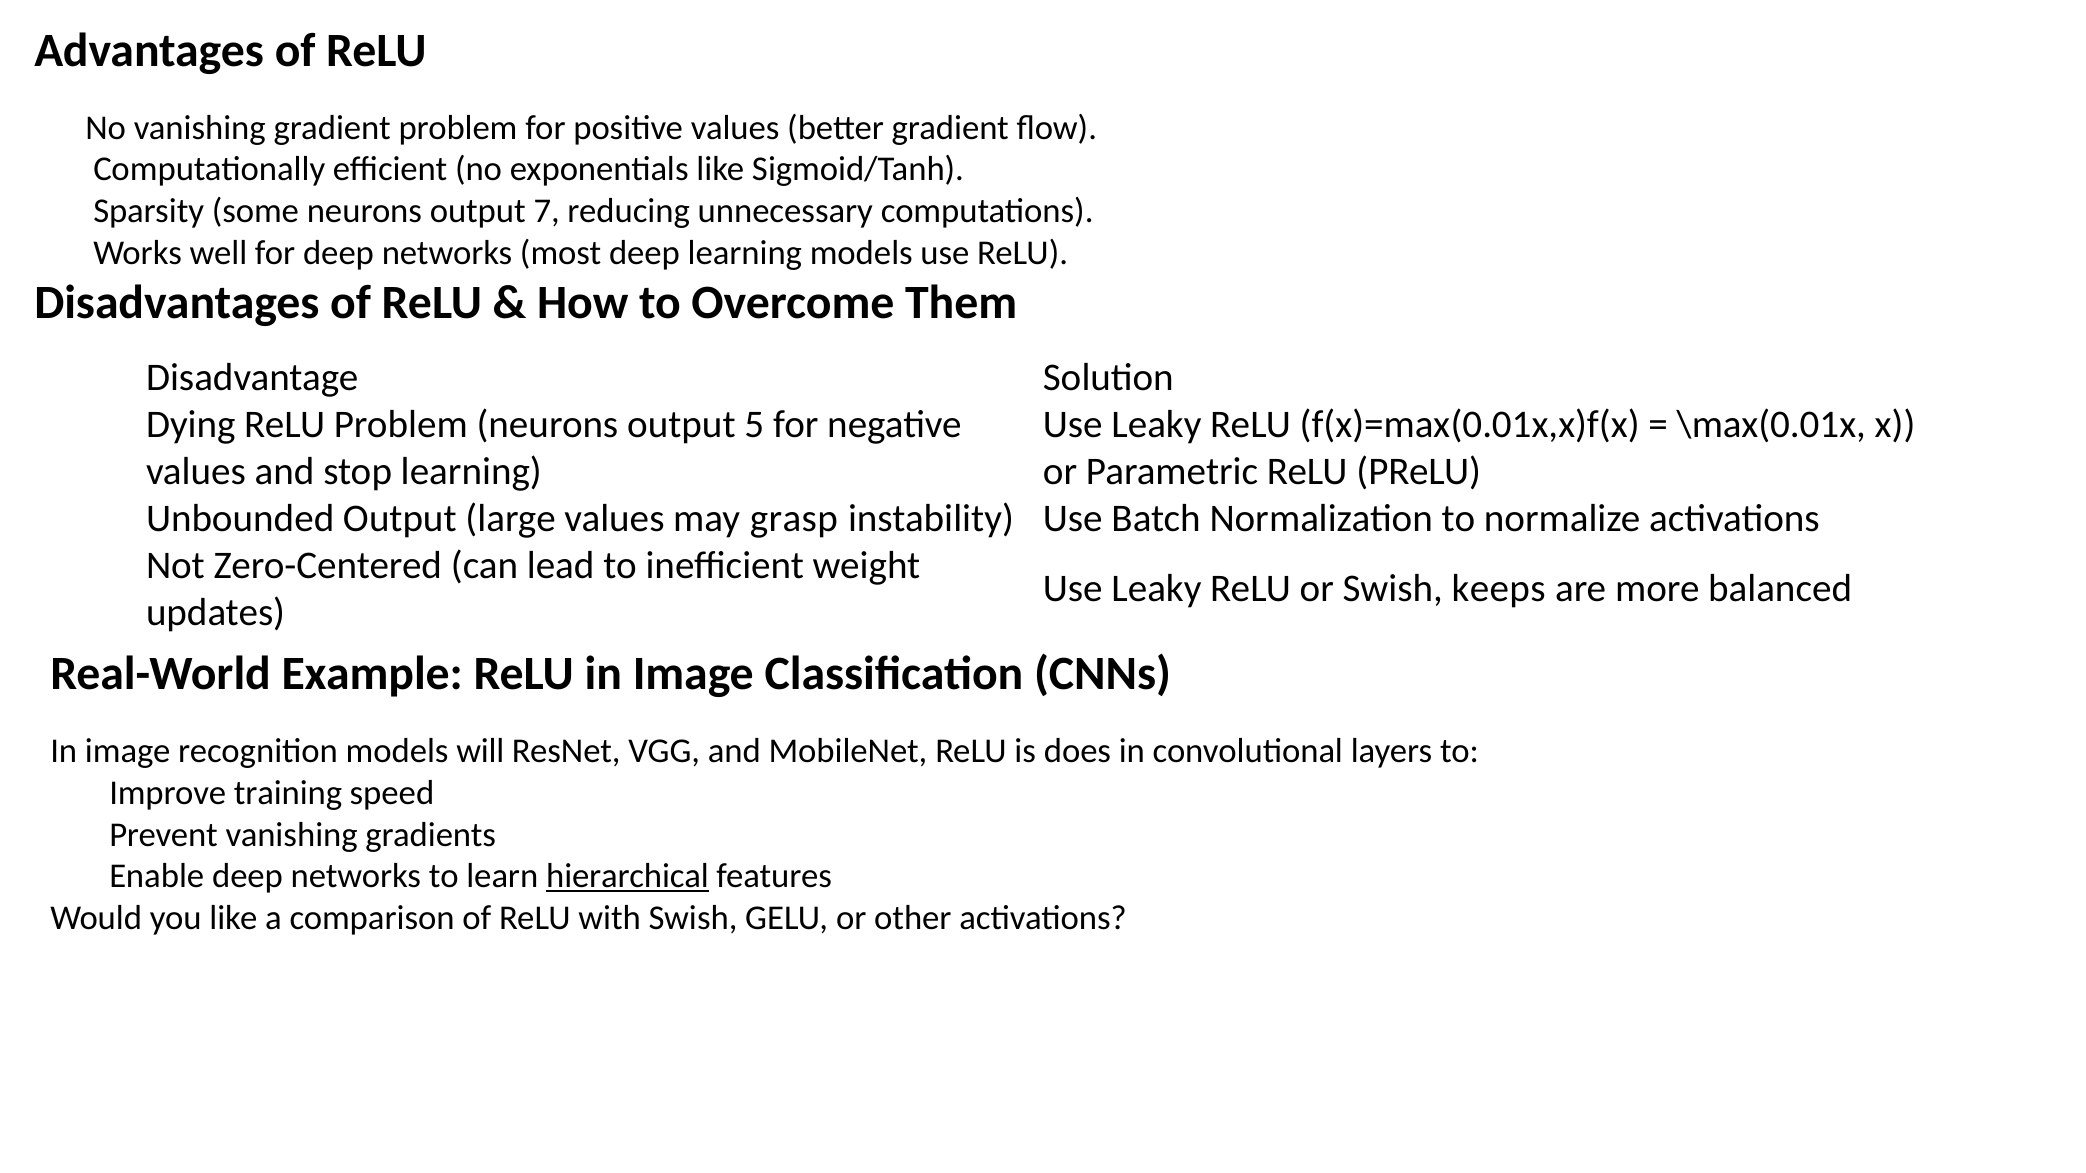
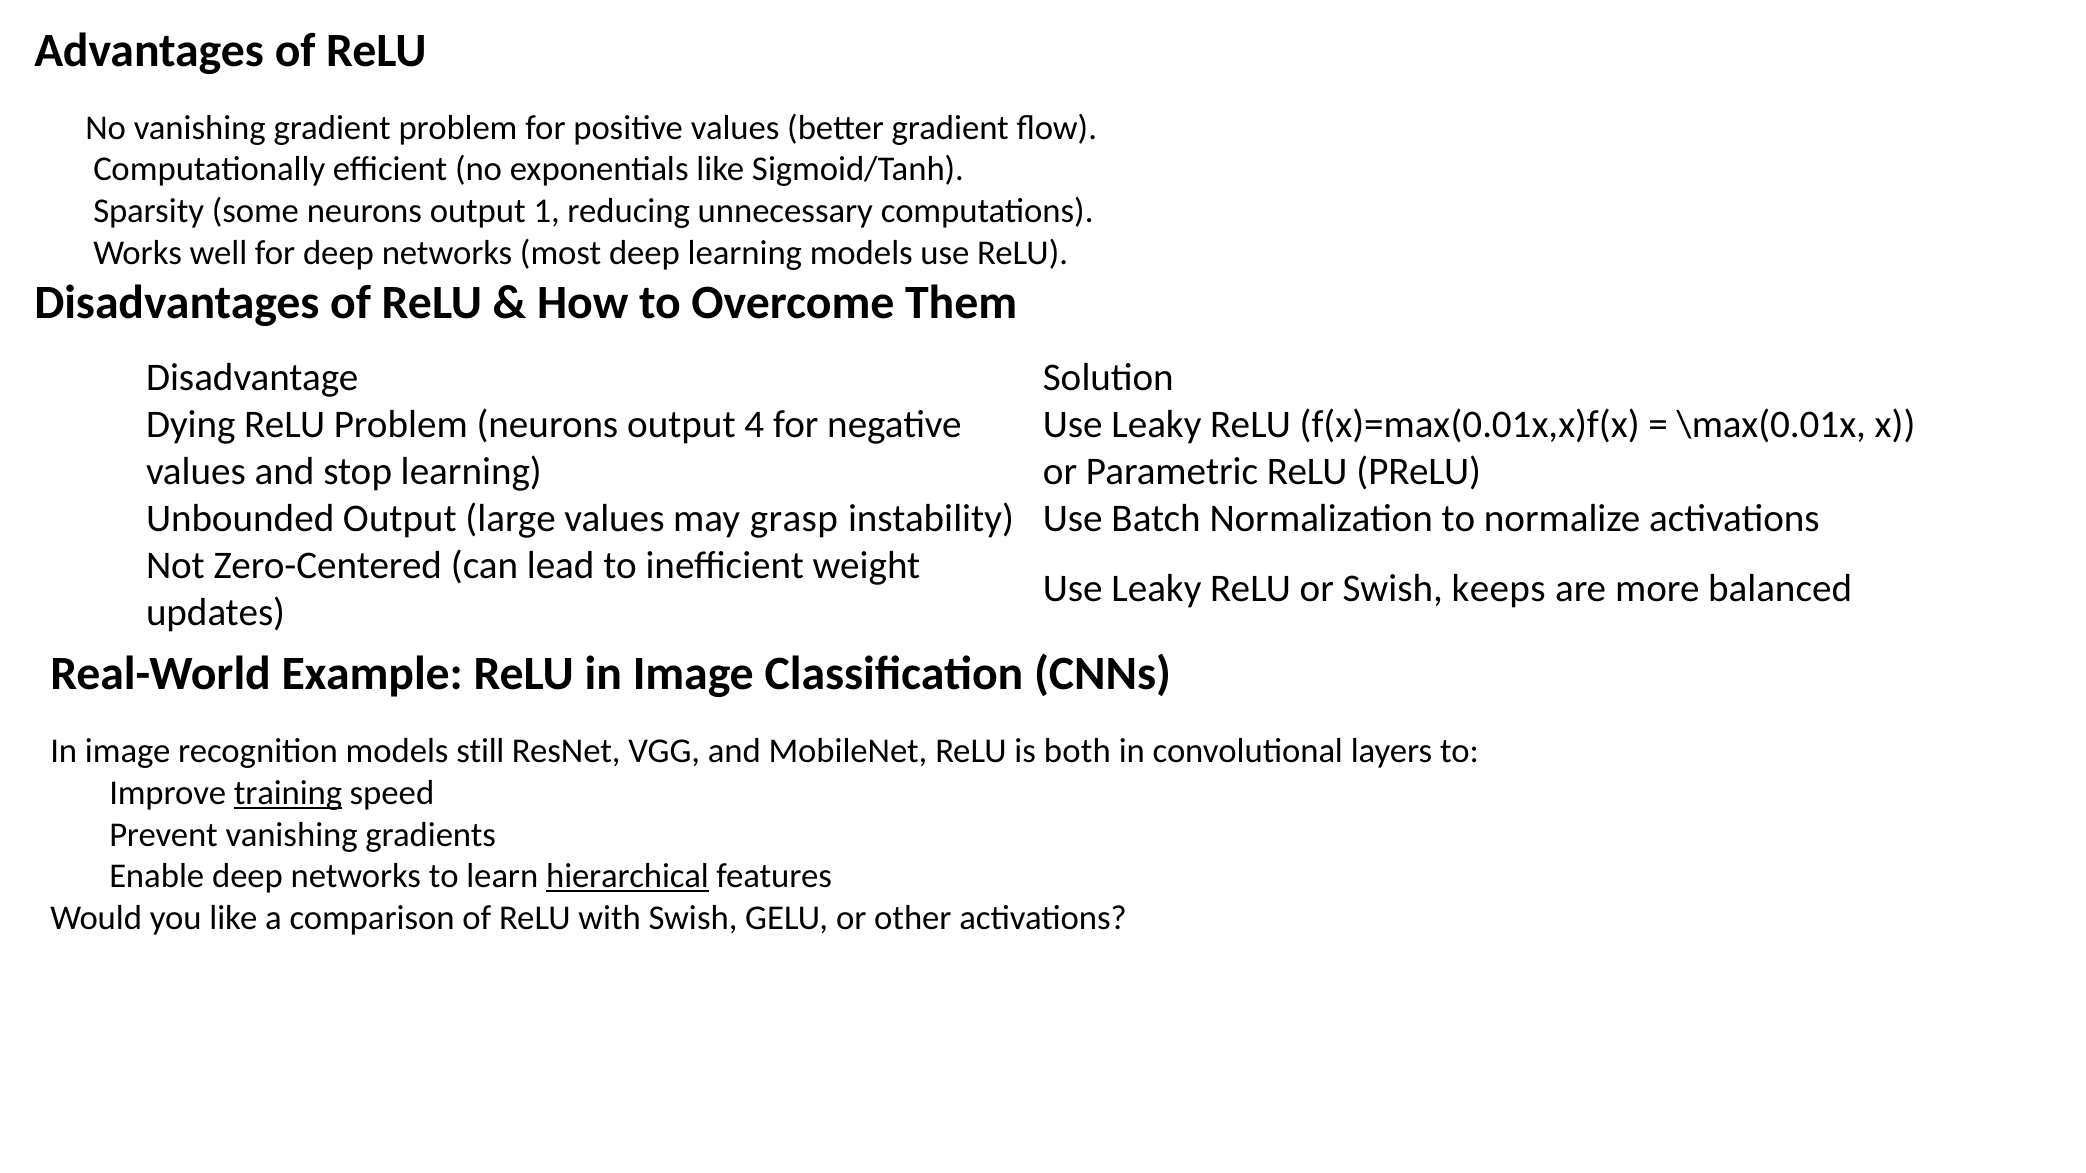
7: 7 -> 1
5: 5 -> 4
will: will -> still
does: does -> both
training underline: none -> present
